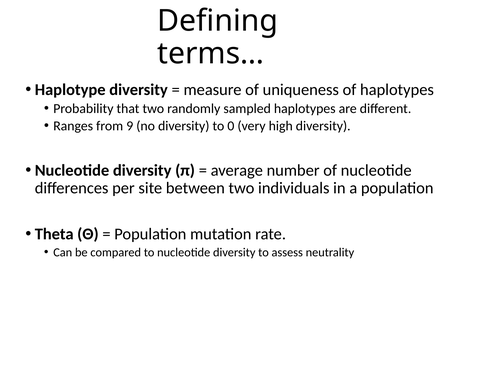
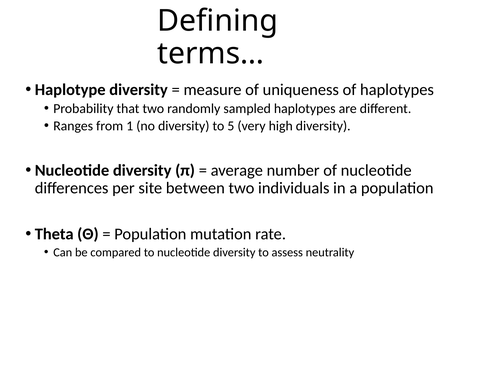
9: 9 -> 1
0: 0 -> 5
